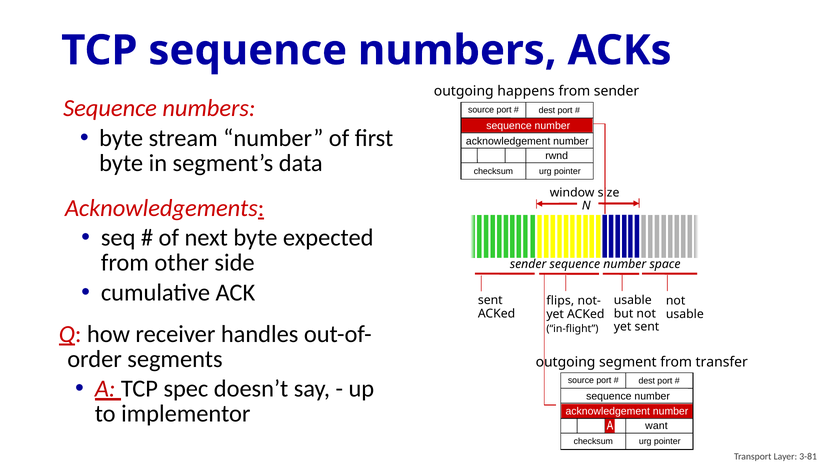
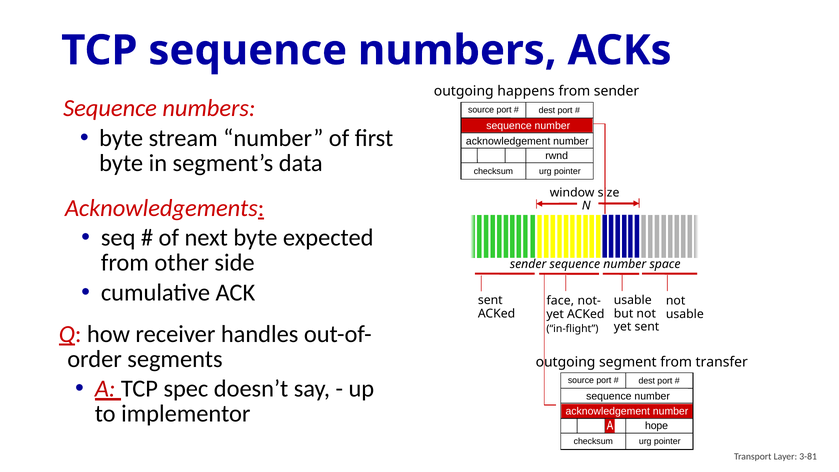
flips: flips -> face
want: want -> hope
